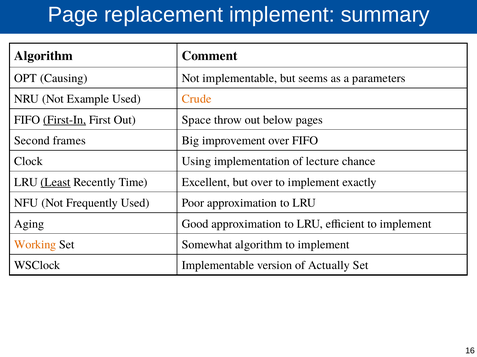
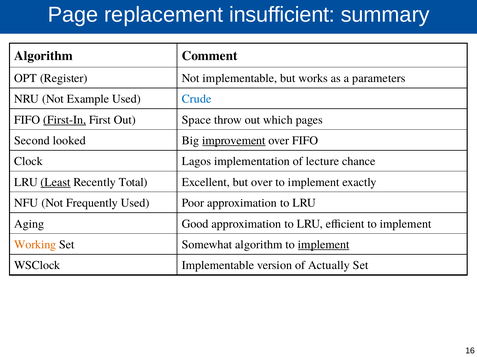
replacement implement: implement -> insufficient
Causing: Causing -> Register
seems: seems -> works
Crude colour: orange -> blue
below: below -> which
frames: frames -> looked
improvement underline: none -> present
Using: Using -> Lagos
Time: Time -> Total
implement at (324, 245) underline: none -> present
